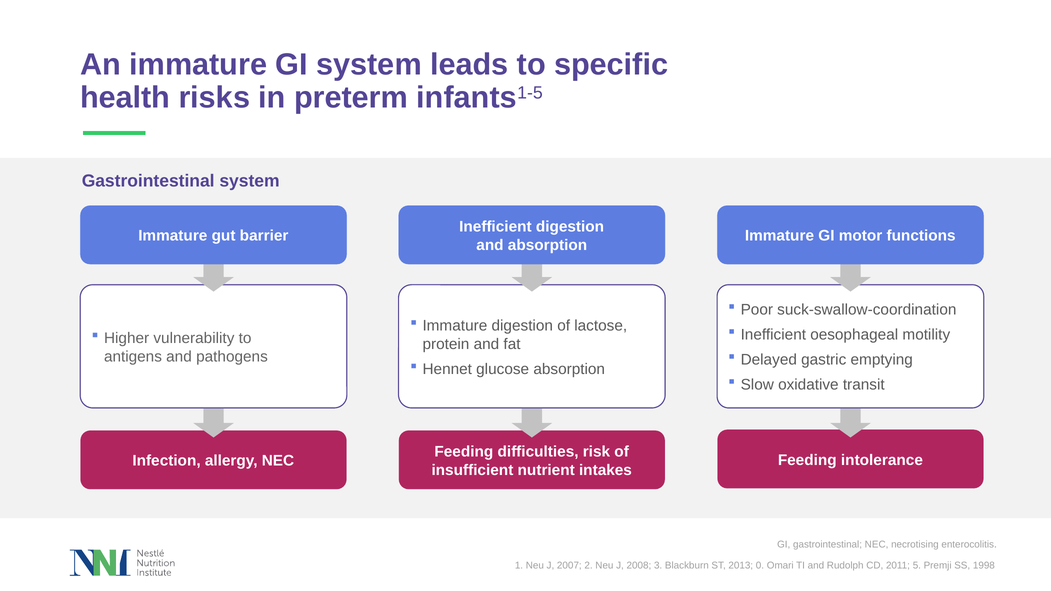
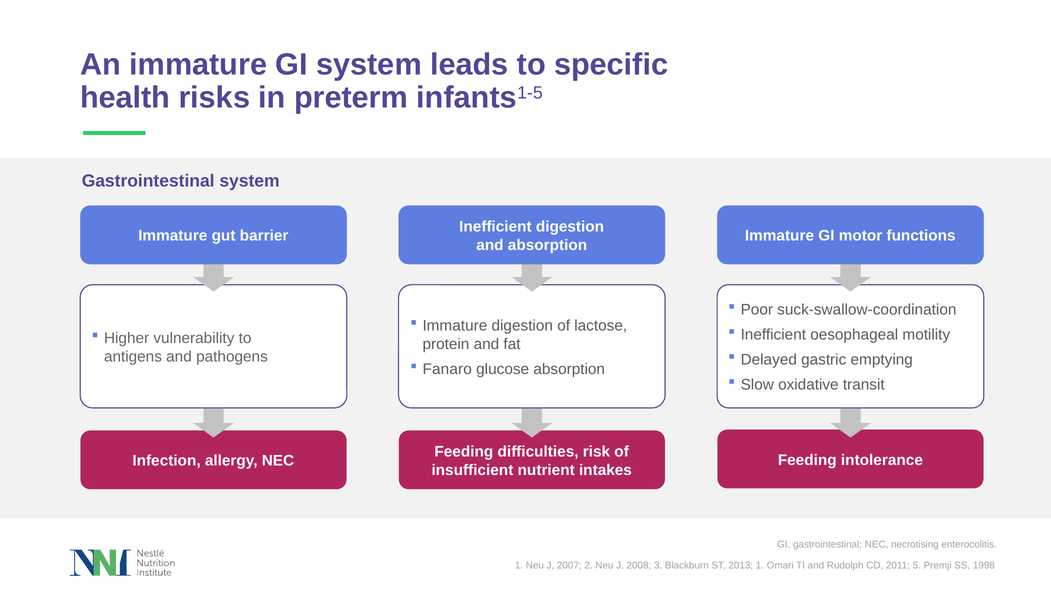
Hennet: Hennet -> Fanaro
2013 0: 0 -> 1
